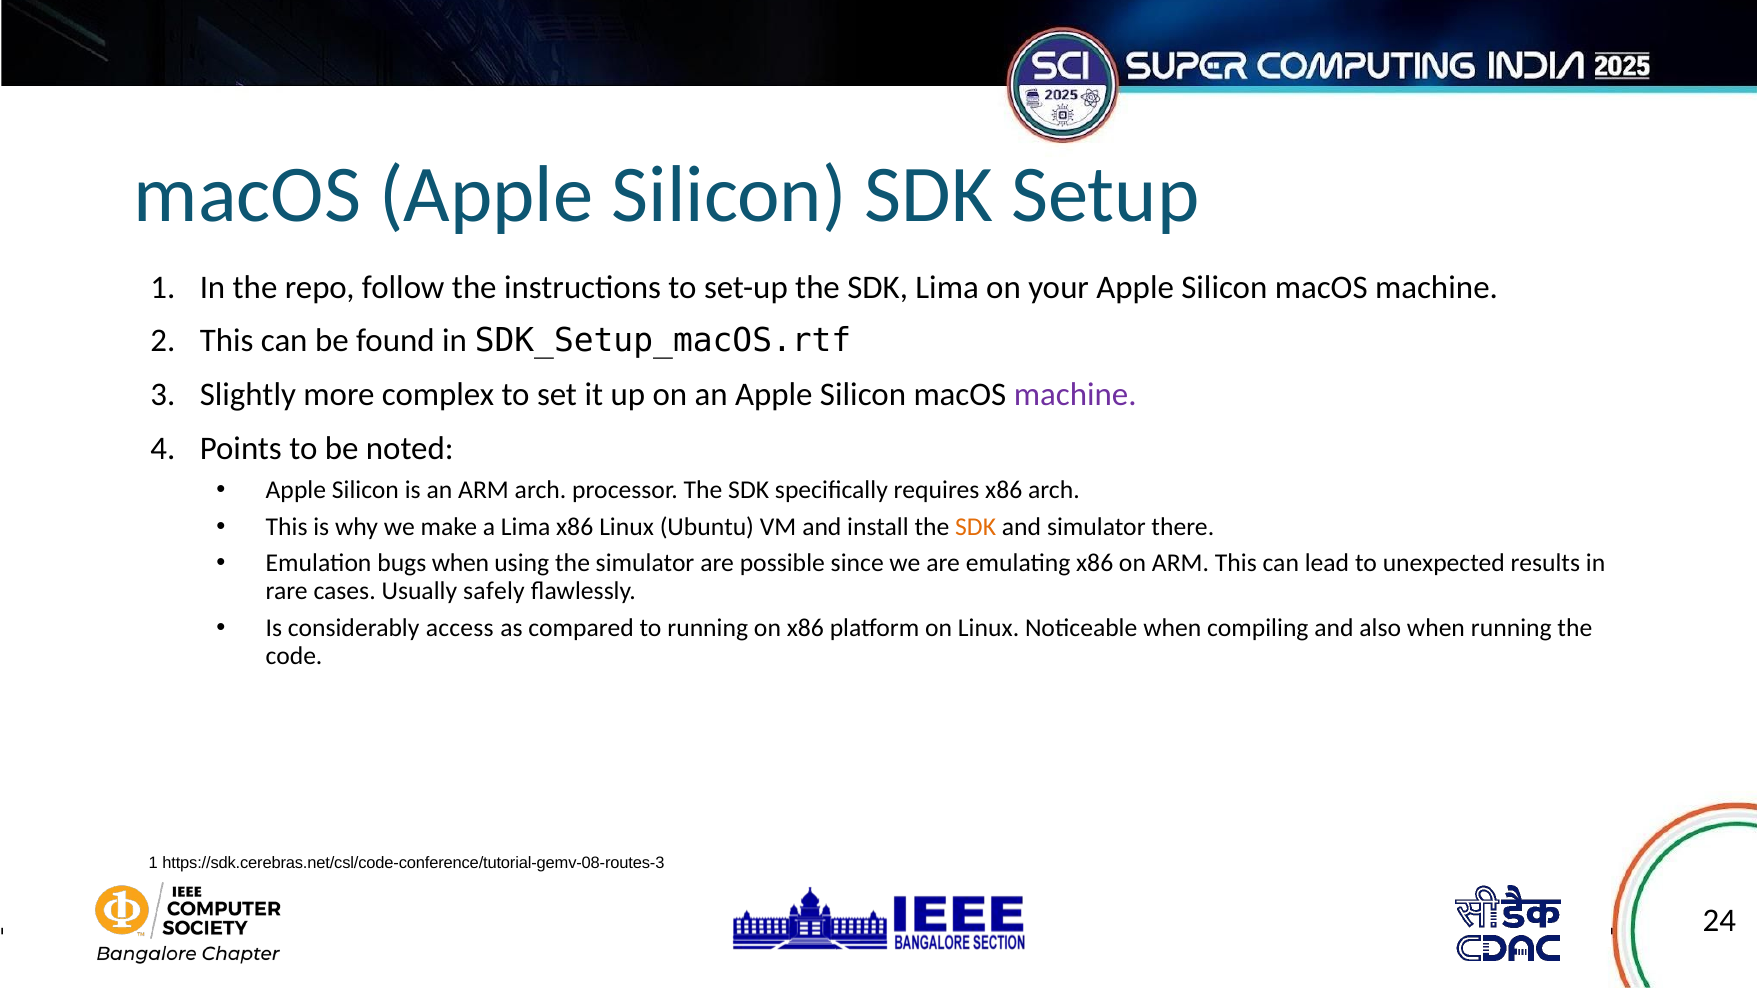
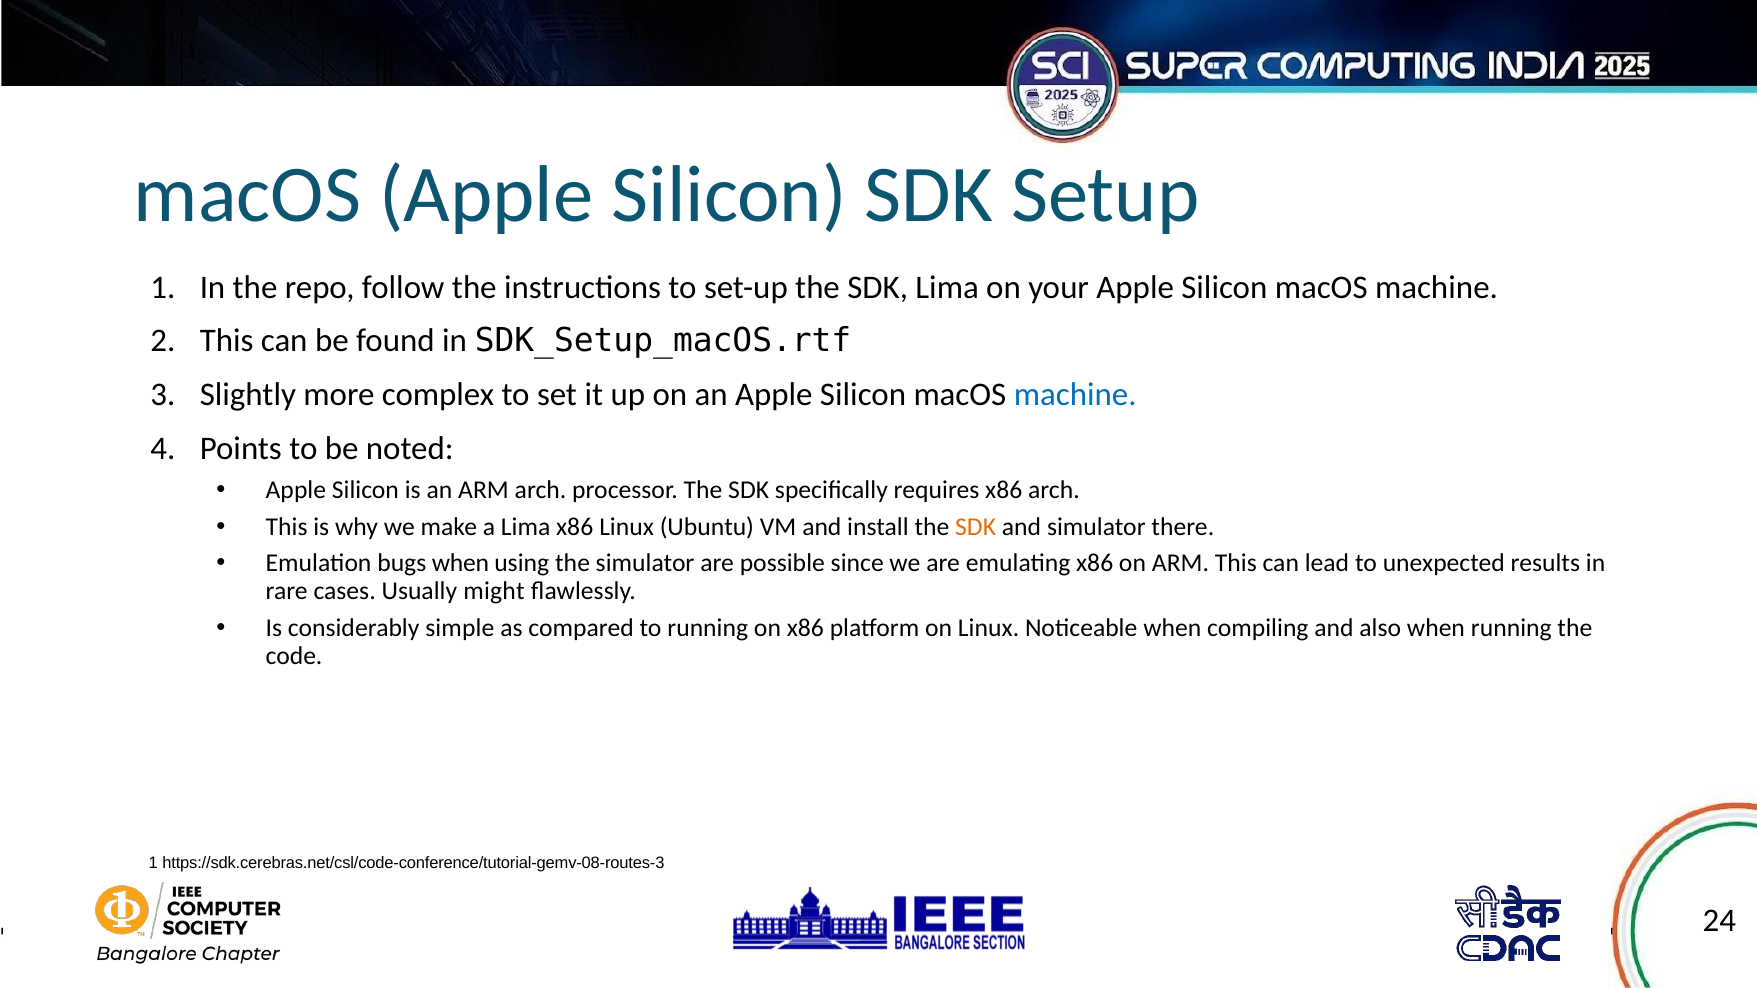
machine at (1075, 395) colour: purple -> blue
safely: safely -> might
access: access -> simple
